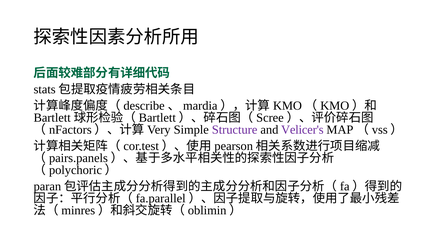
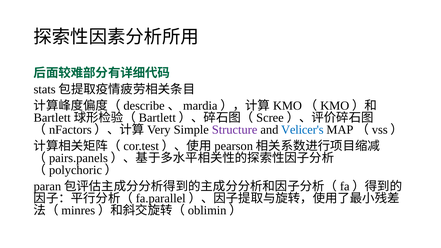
Velicer's colour: purple -> blue
